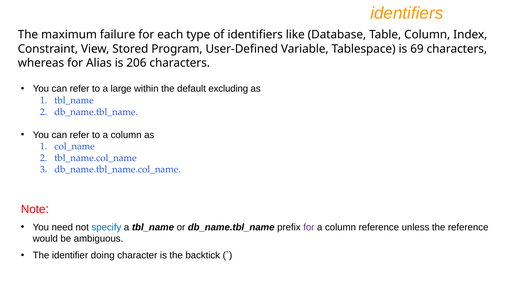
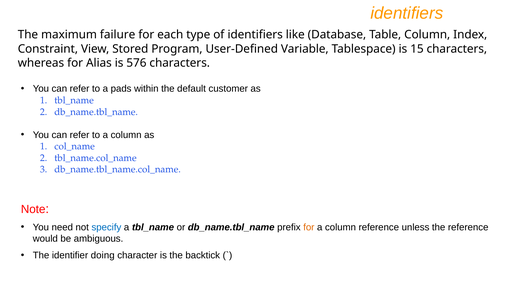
69: 69 -> 15
206: 206 -> 576
large: large -> pads
excluding: excluding -> customer
for at (309, 227) colour: purple -> orange
